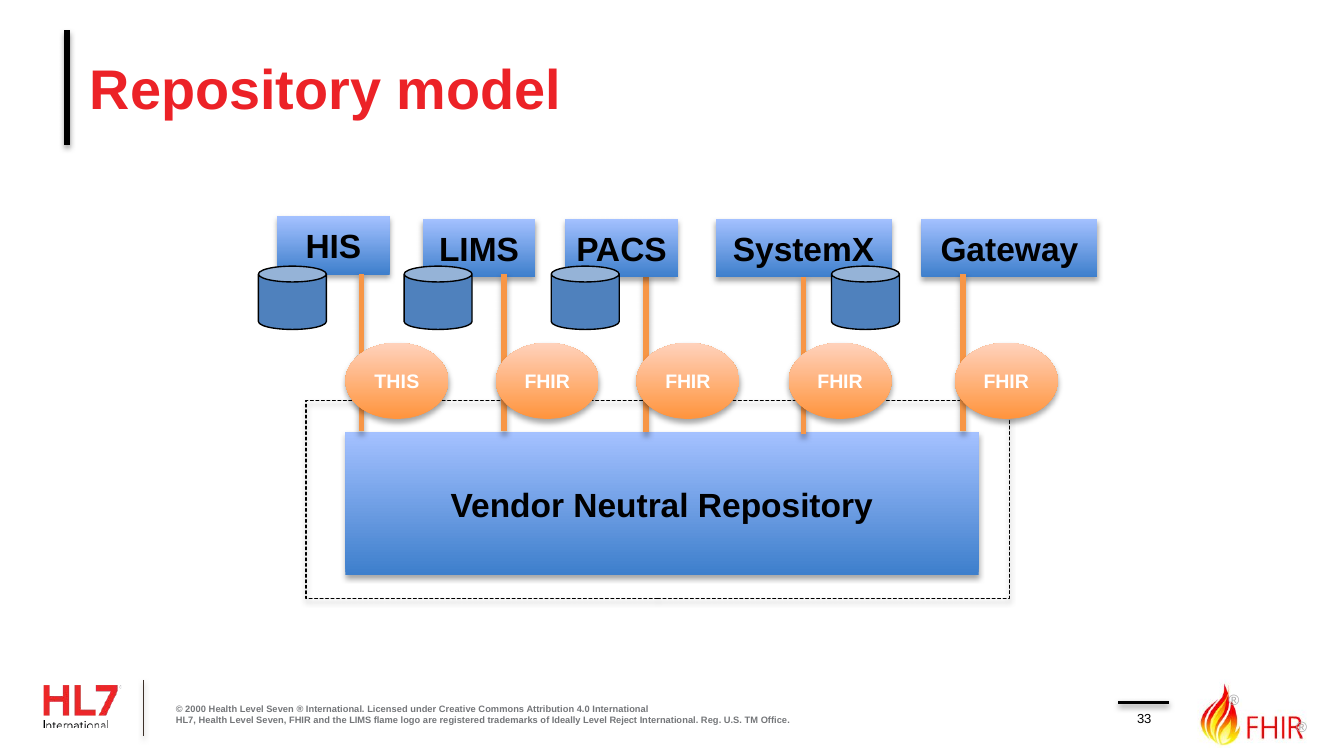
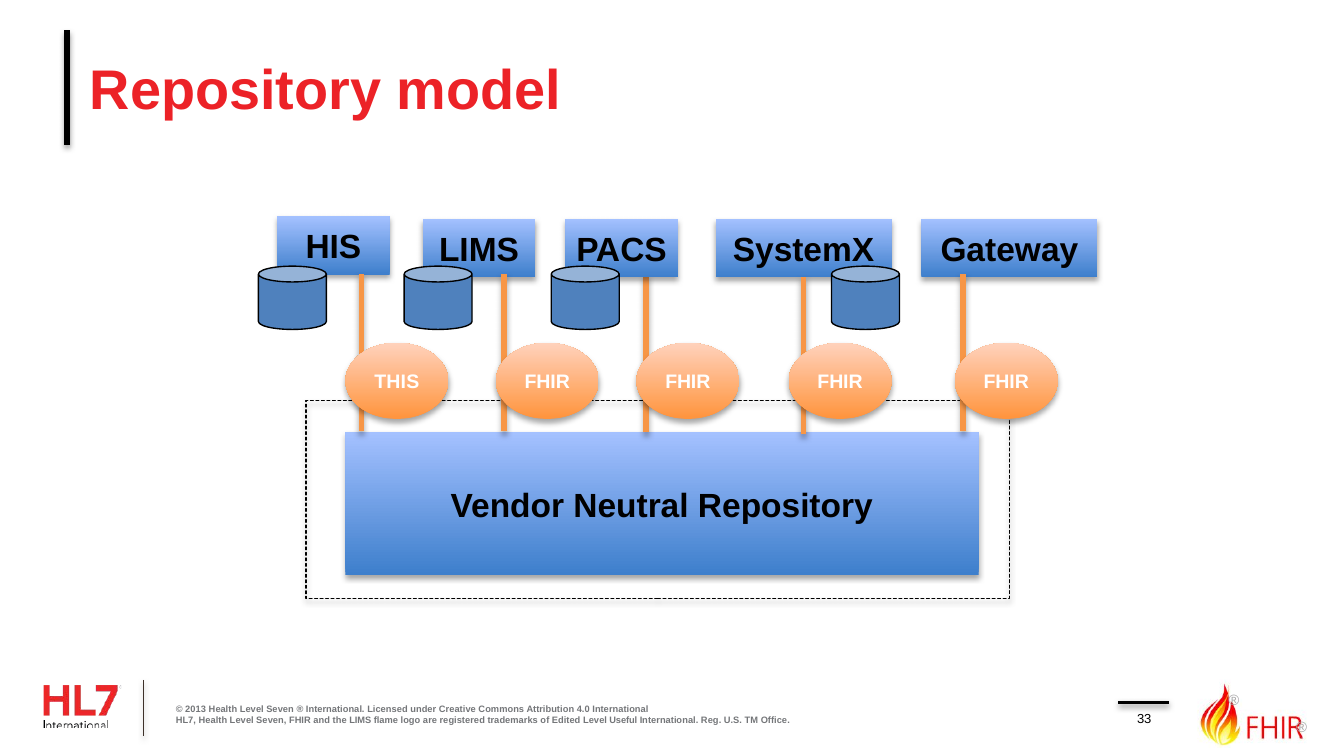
2000: 2000 -> 2013
Ideally: Ideally -> Edited
Reject: Reject -> Useful
